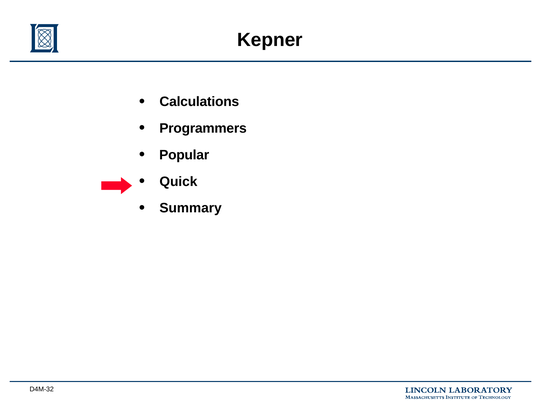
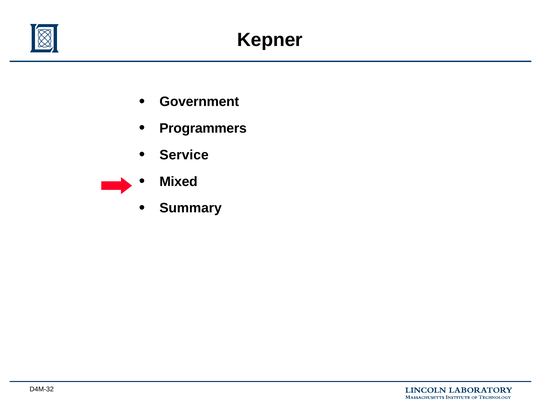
Calculations: Calculations -> Government
Popular: Popular -> Service
Quick: Quick -> Mixed
